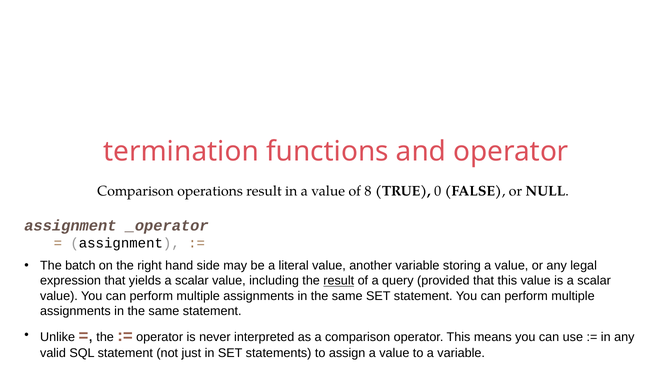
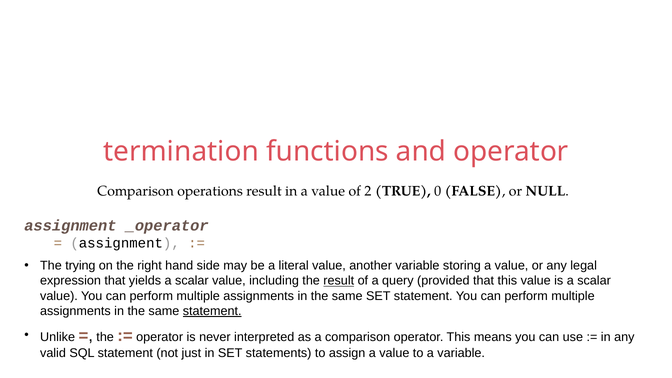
8: 8 -> 2
batch: batch -> trying
statement at (212, 311) underline: none -> present
